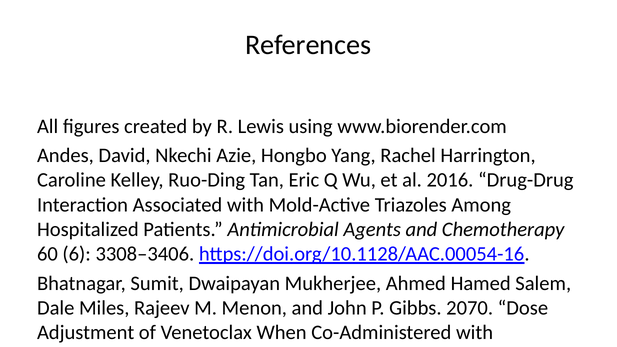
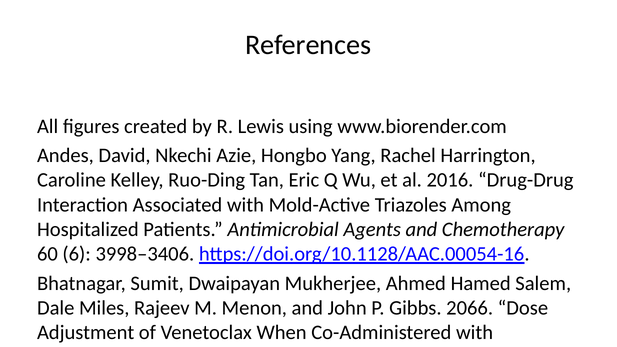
3308–3406: 3308–3406 -> 3998–3406
2070: 2070 -> 2066
